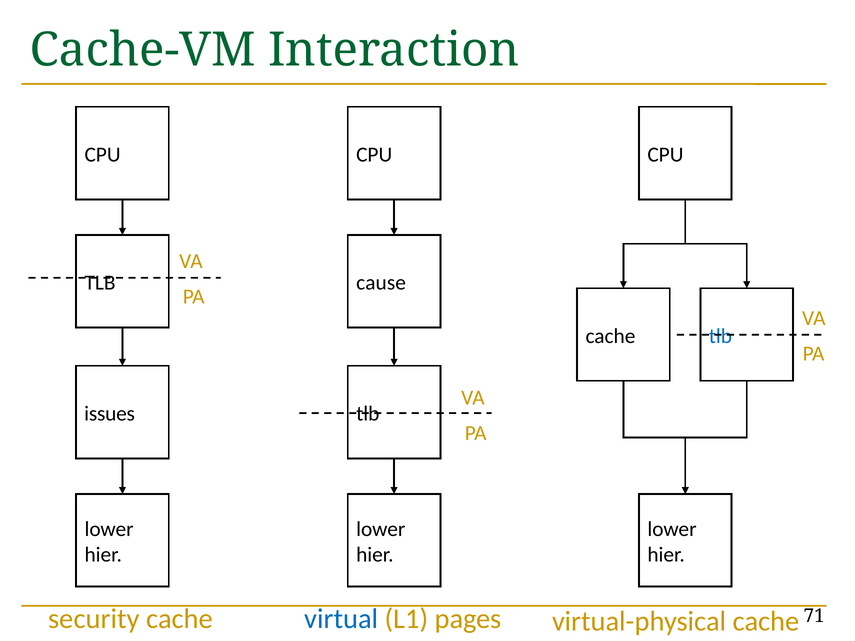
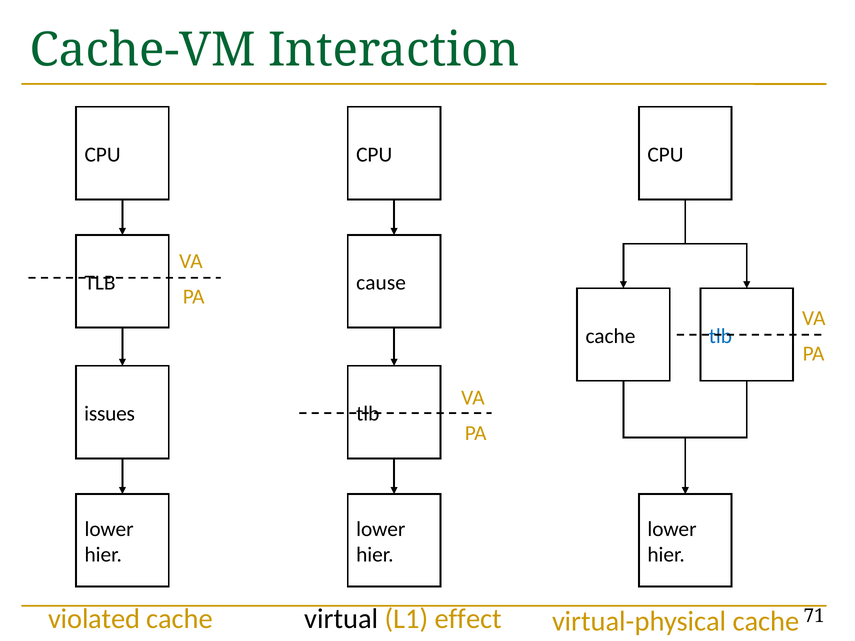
security: security -> violated
virtual colour: blue -> black
pages: pages -> effect
